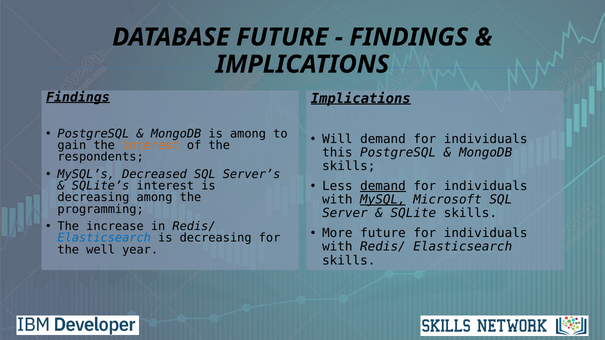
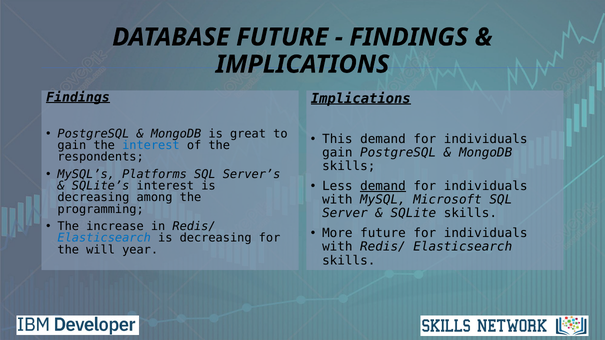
is among: among -> great
Will: Will -> This
interest at (151, 146) colour: orange -> blue
this at (337, 153): this -> gain
Decreased: Decreased -> Platforms
MySQL underline: present -> none
well: well -> will
